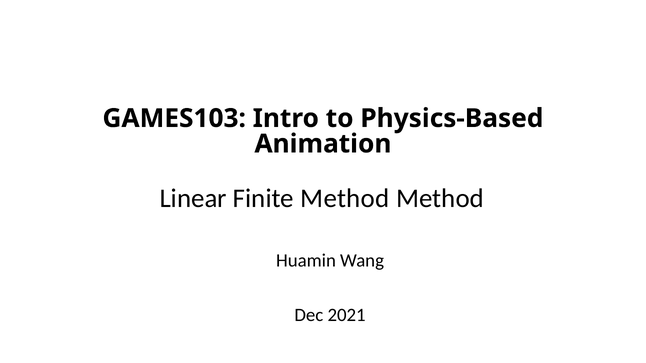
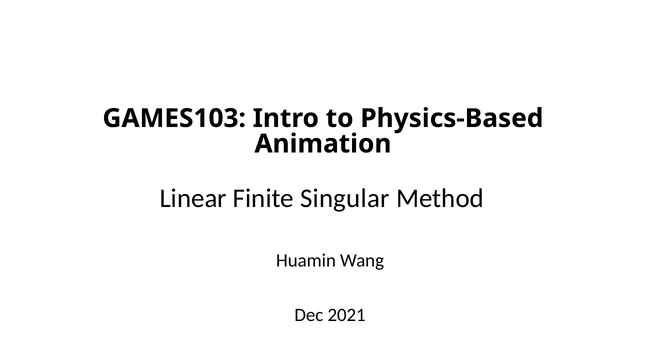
Finite Method: Method -> Singular
